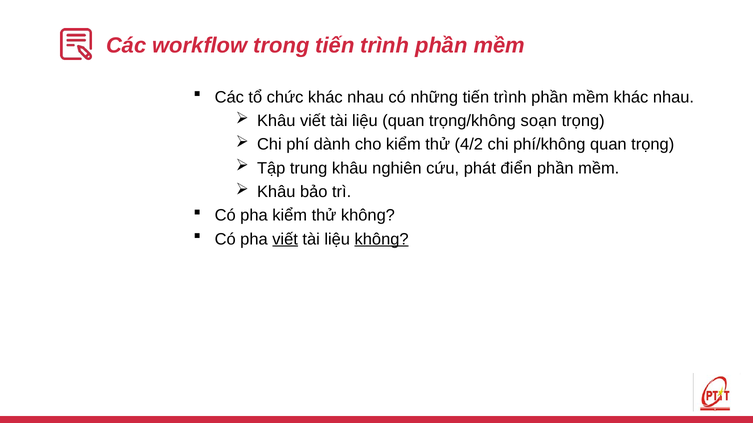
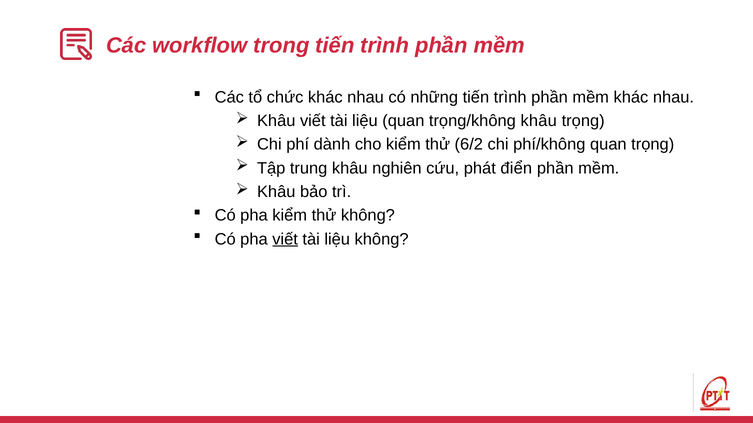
trọng/không soạn: soạn -> khâu
4/2: 4/2 -> 6/2
không at (382, 239) underline: present -> none
